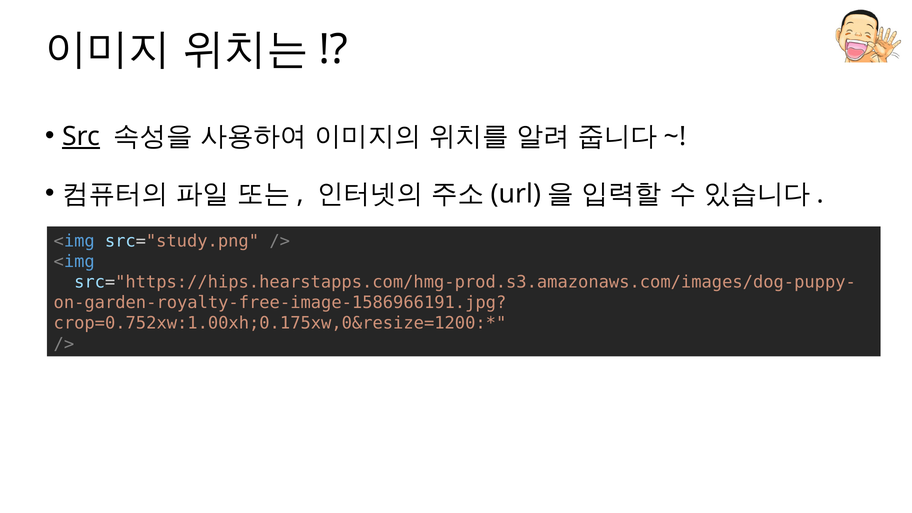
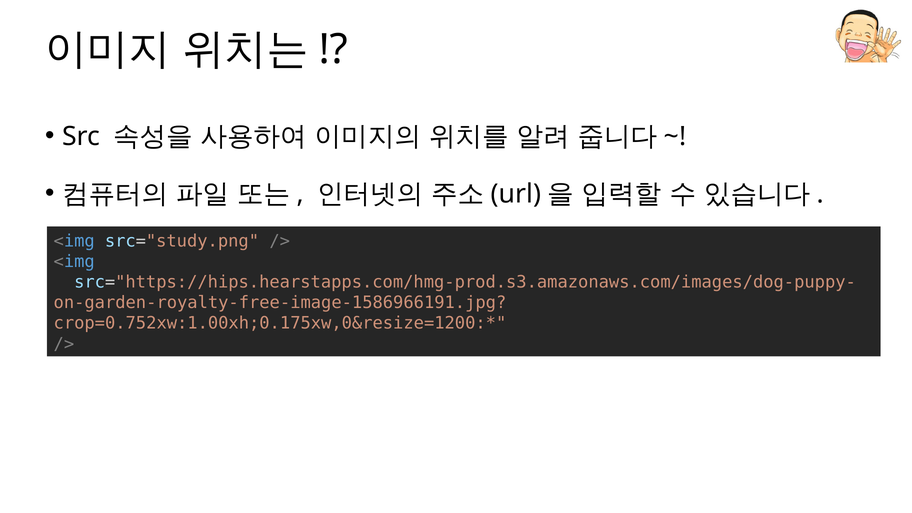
Src underline: present -> none
